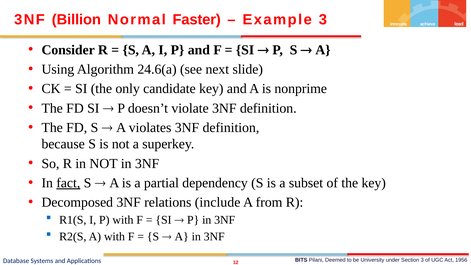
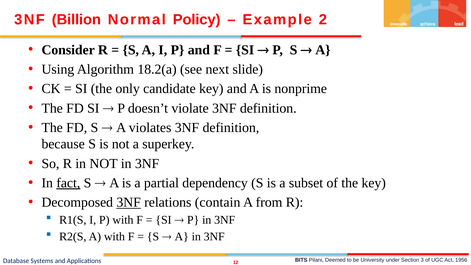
Faster: Faster -> Policy
Example 3: 3 -> 2
24.6(a: 24.6(a -> 18.2(a
3NF at (129, 202) underline: none -> present
include: include -> contain
